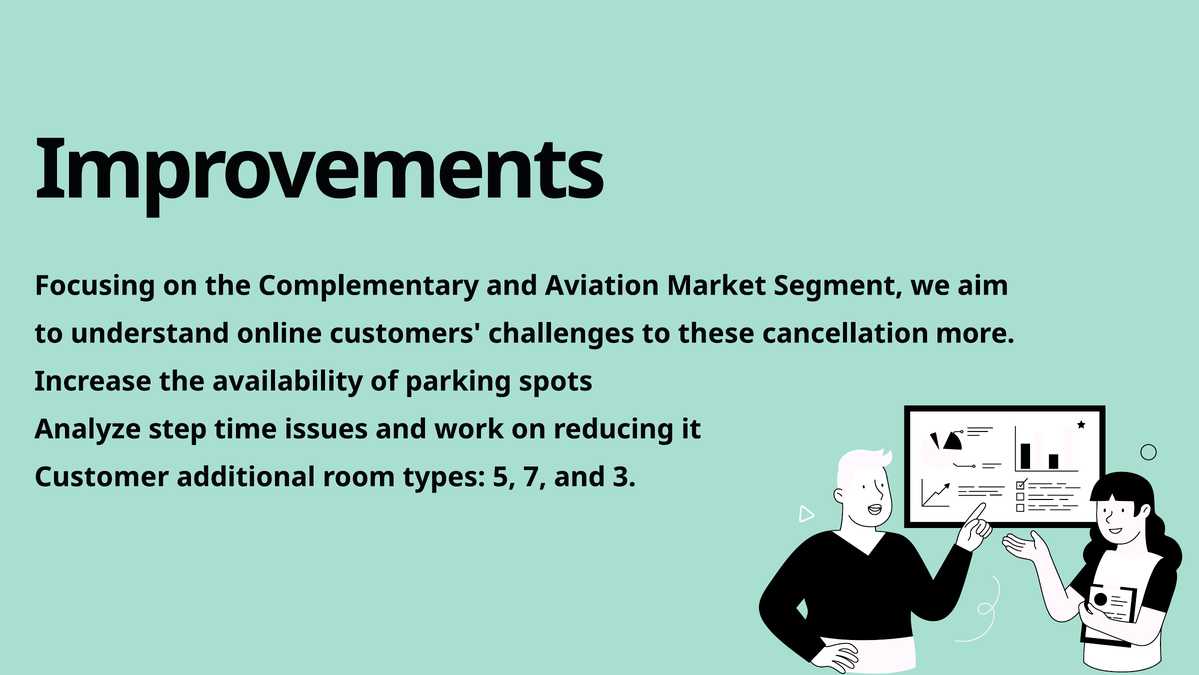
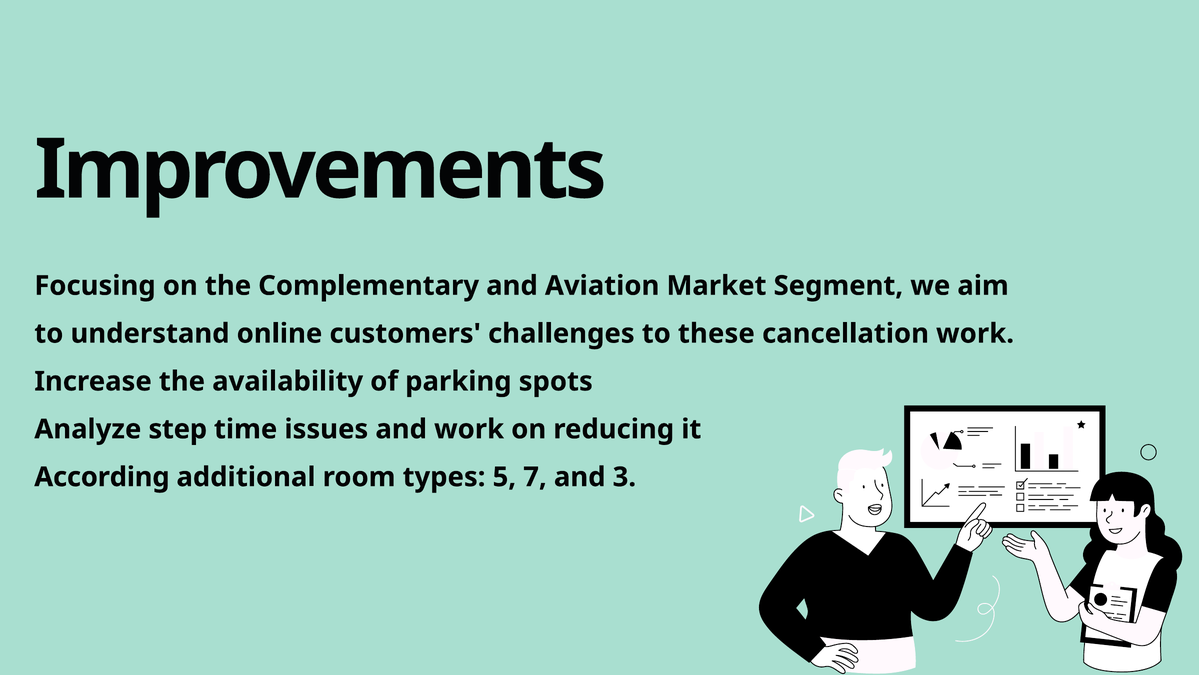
cancellation more: more -> work
Customer: Customer -> According
